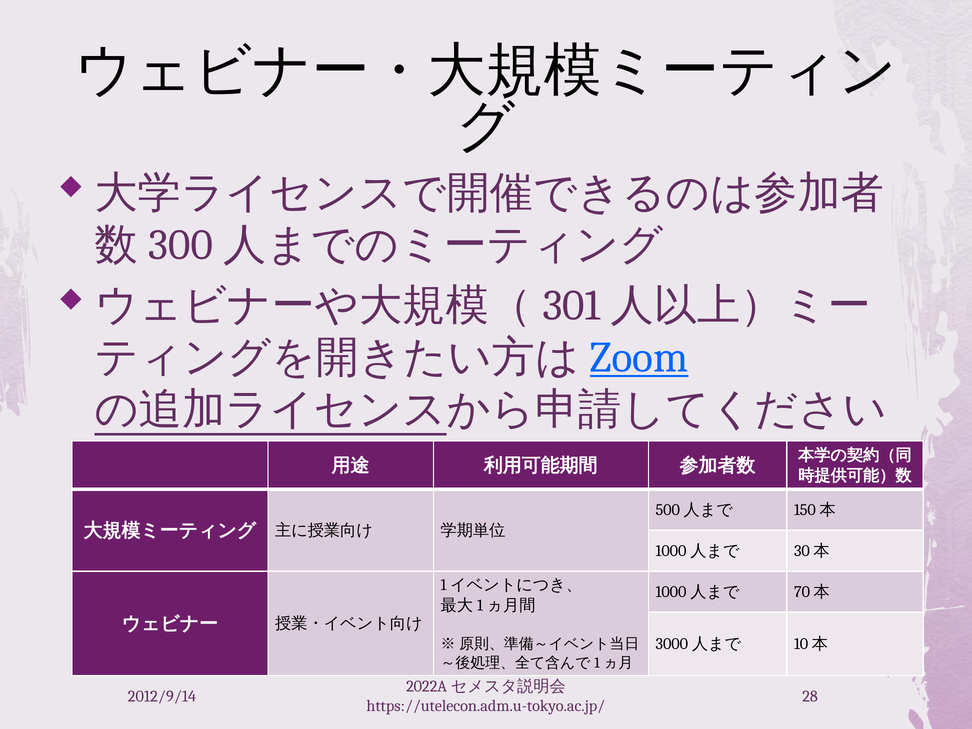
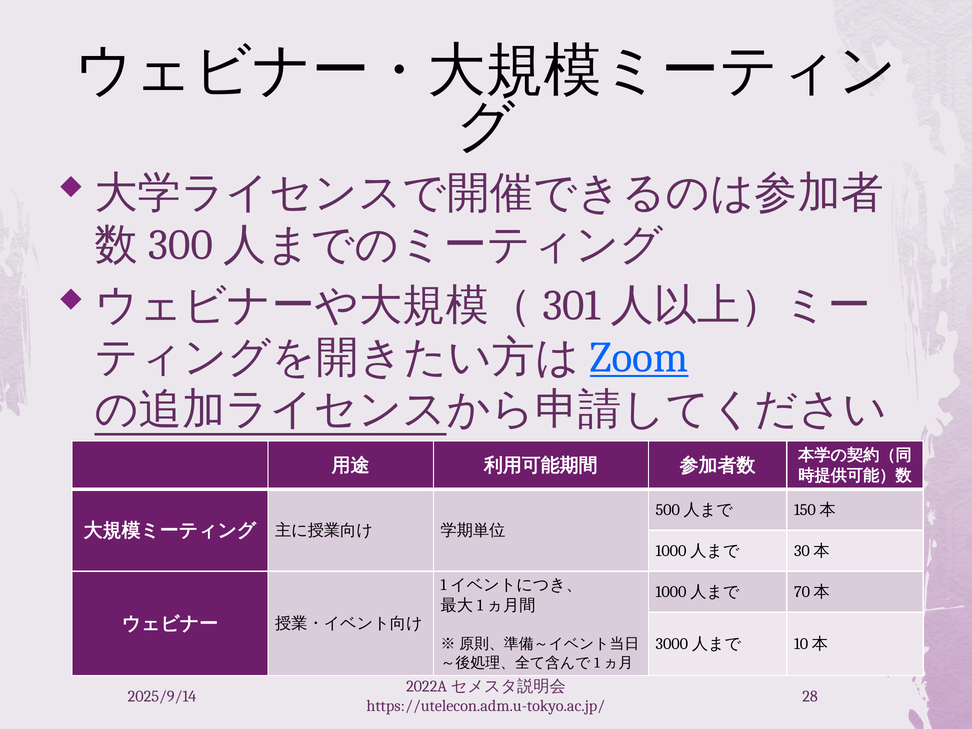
2012/9/14: 2012/9/14 -> 2025/9/14
